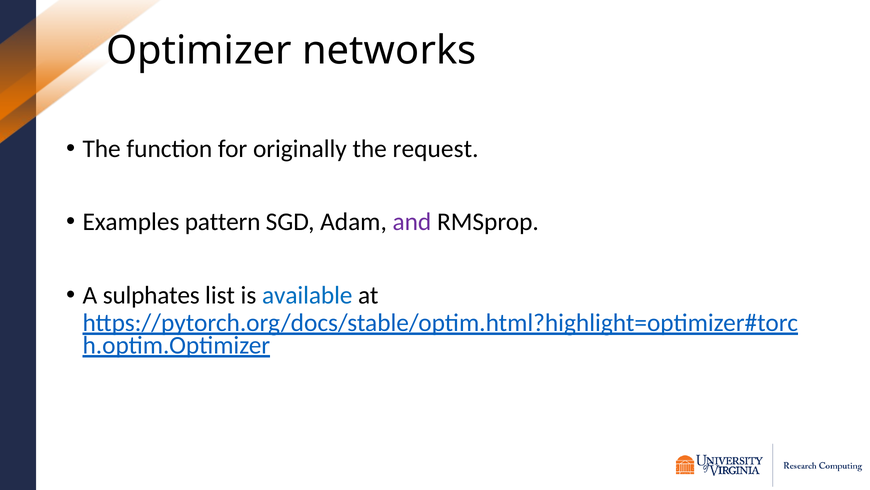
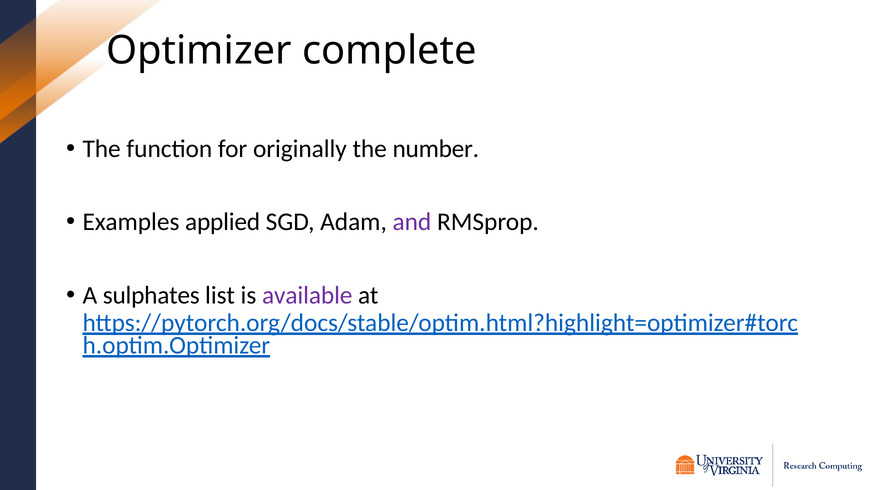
networks: networks -> complete
request: request -> number
pattern: pattern -> applied
available colour: blue -> purple
